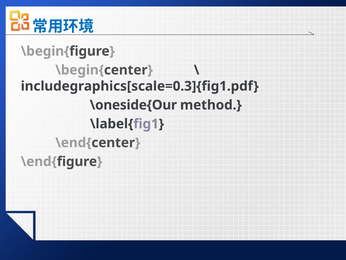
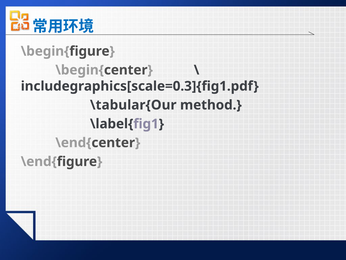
\oneside{Our: \oneside{Our -> \tabular{Our
